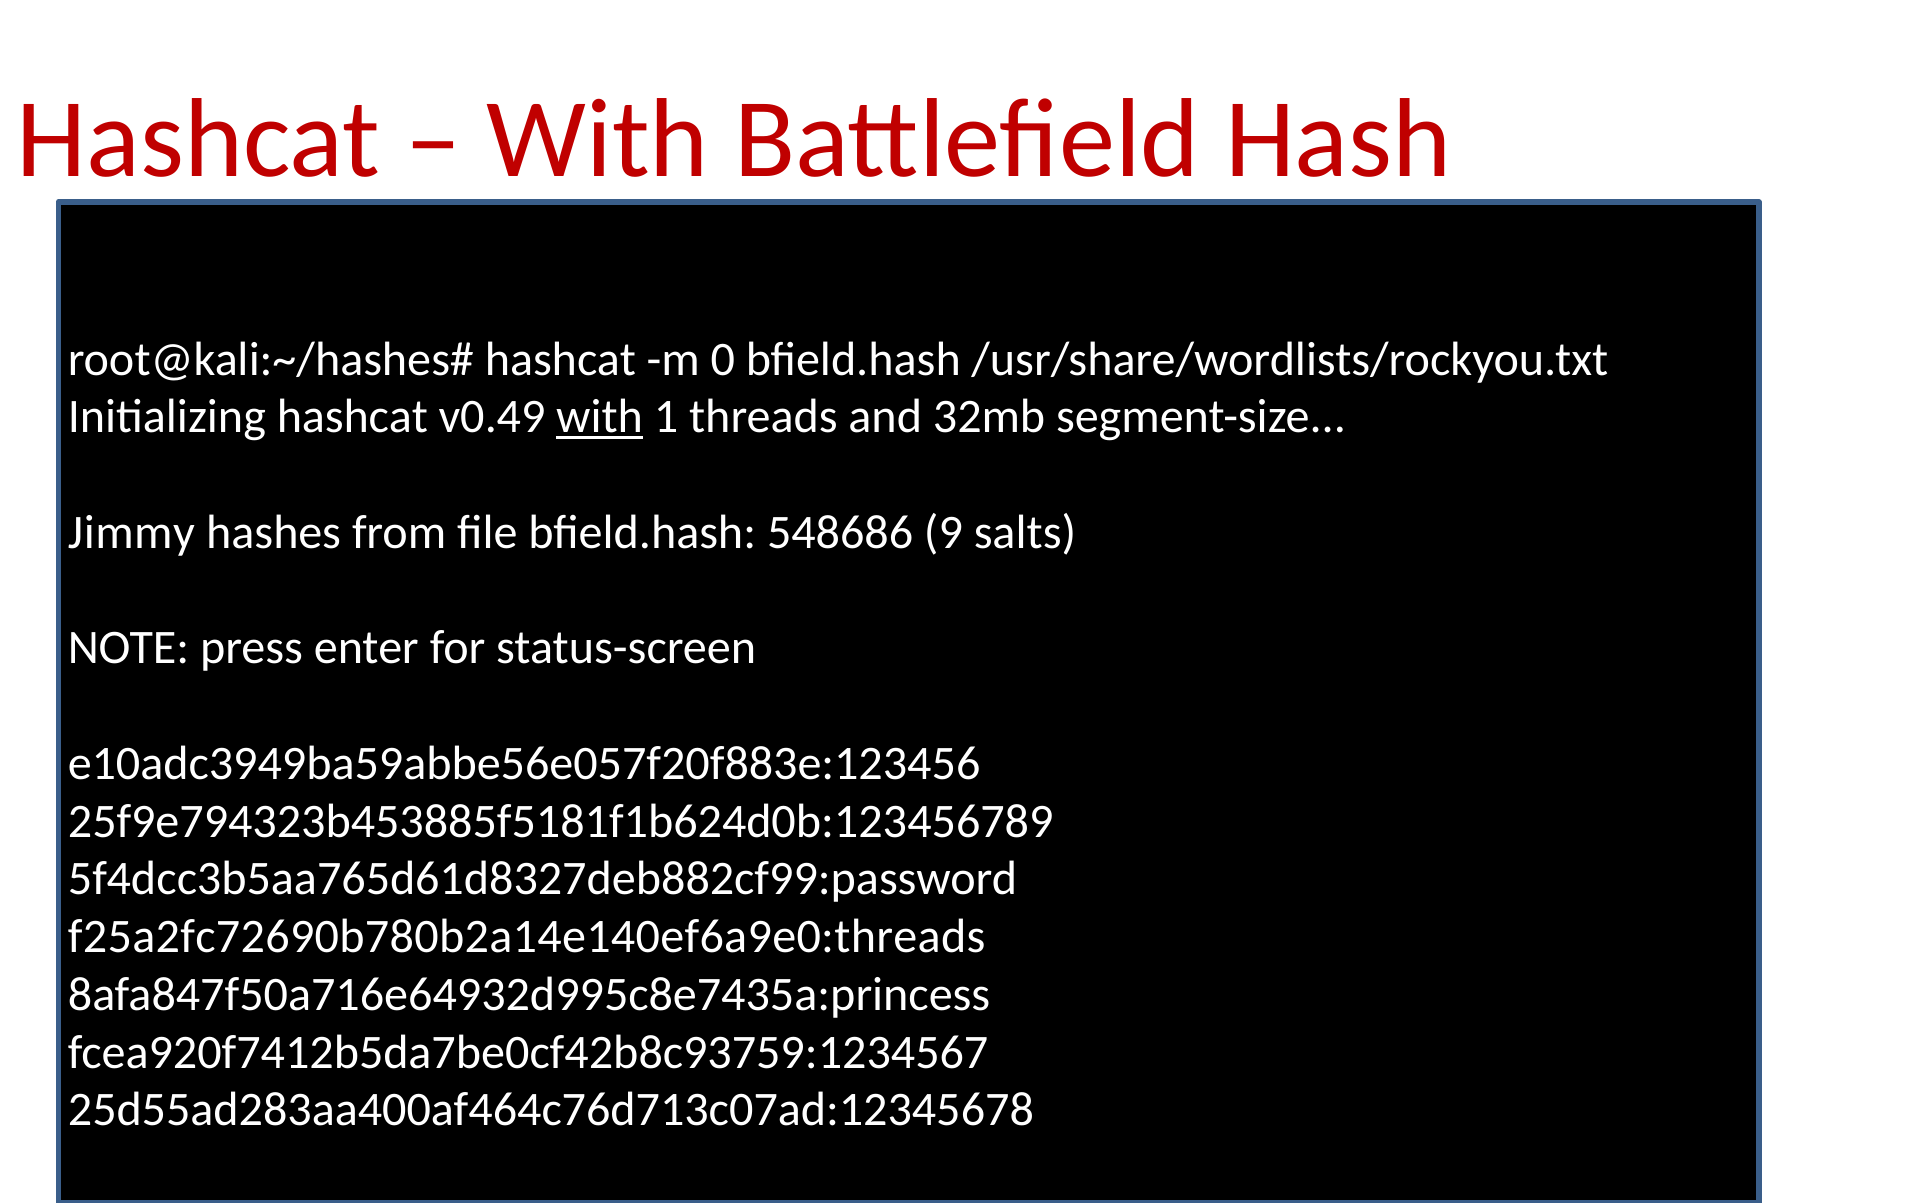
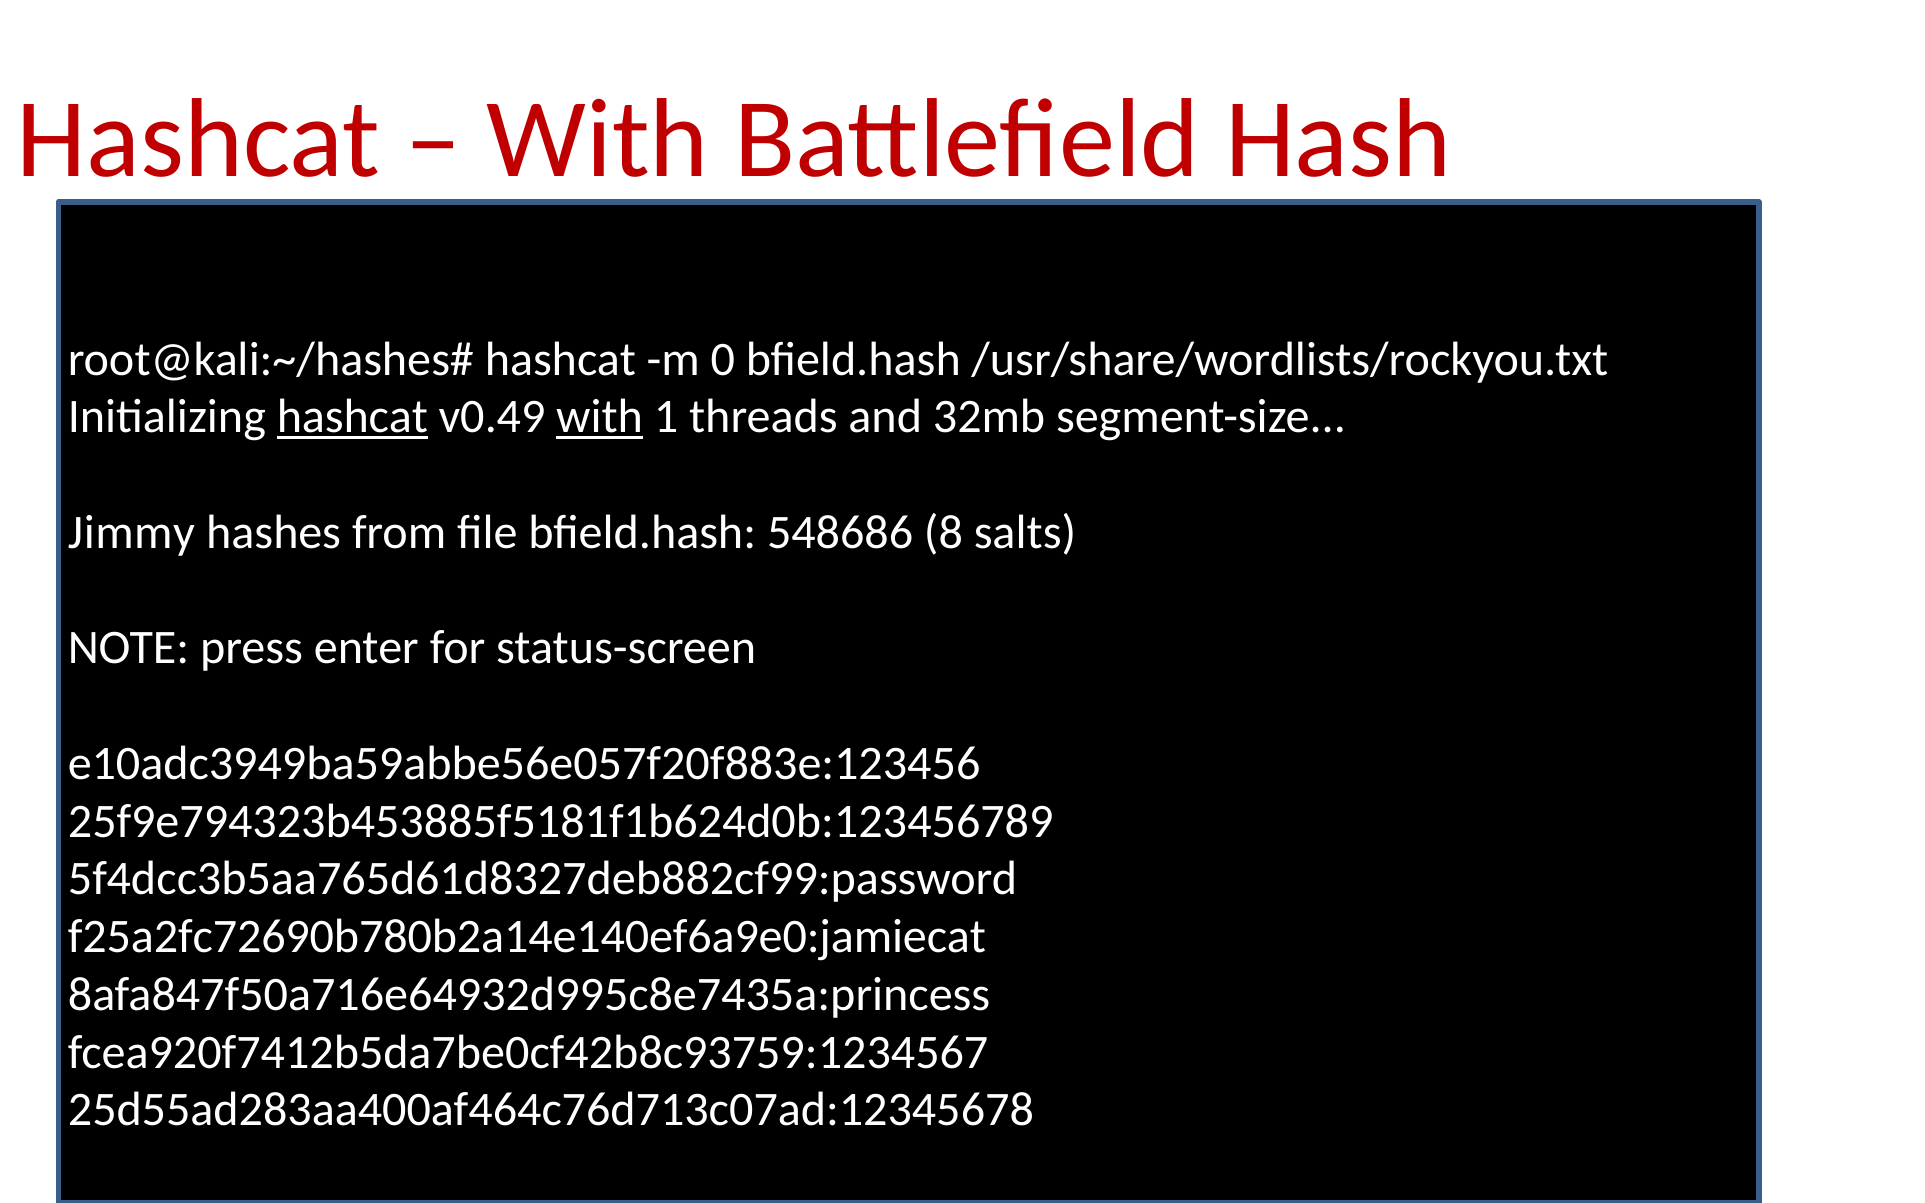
hashcat at (352, 417) underline: none -> present
9: 9 -> 8
f25a2fc72690b780b2a14e140ef6a9e0:threads: f25a2fc72690b780b2a14e140ef6a9e0:threads -> f25a2fc72690b780b2a14e140ef6a9e0:jamiecat
